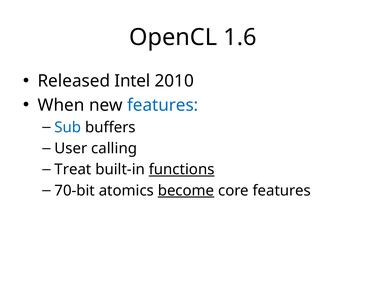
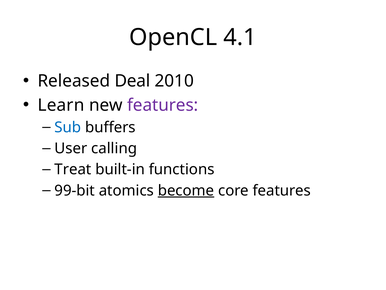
1.6: 1.6 -> 4.1
Intel: Intel -> Deal
When: When -> Learn
features at (163, 105) colour: blue -> purple
functions underline: present -> none
70-bit: 70-bit -> 99-bit
